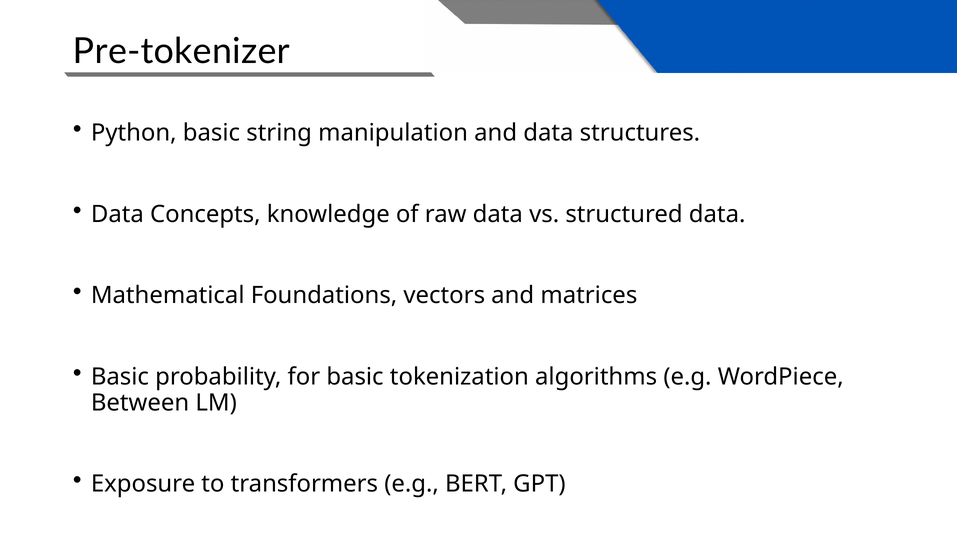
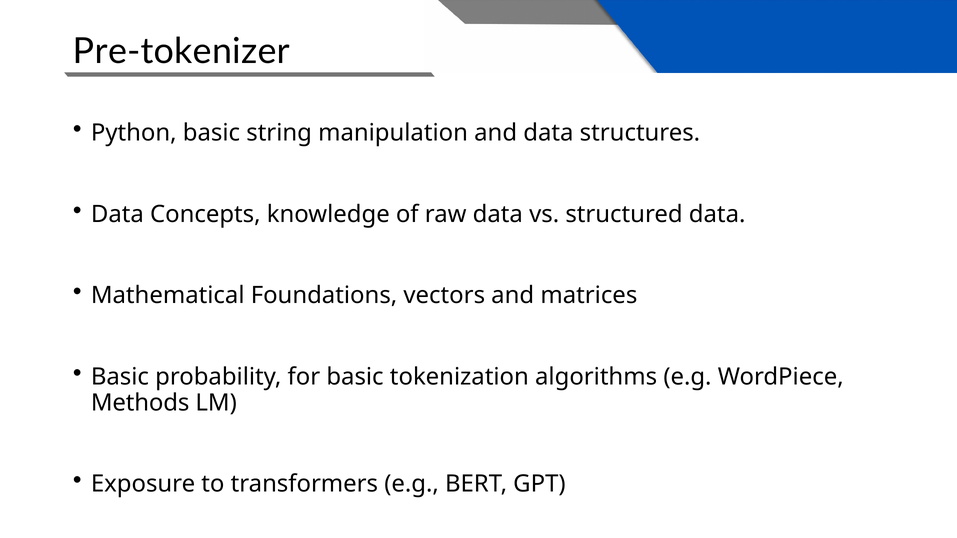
Between: Between -> Methods
